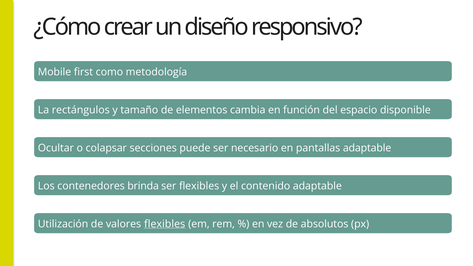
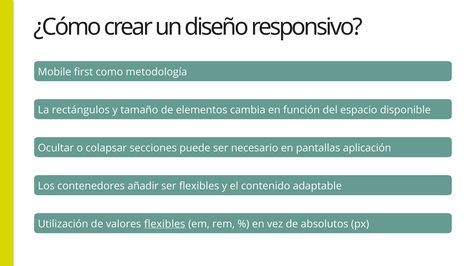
pantallas adaptable: adaptable -> aplicación
brinda: brinda -> añadir
